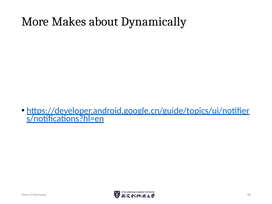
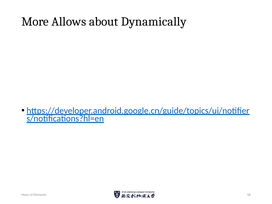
Makes: Makes -> Allows
